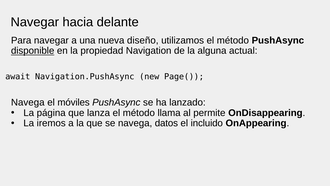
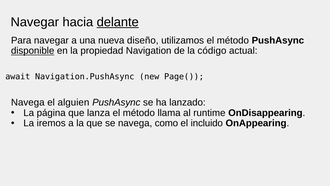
delante underline: none -> present
alguna: alguna -> código
móviles: móviles -> alguien
permite: permite -> runtime
datos: datos -> como
